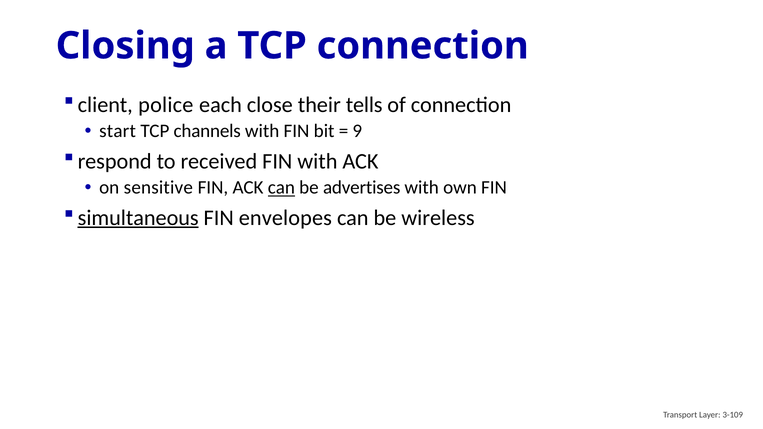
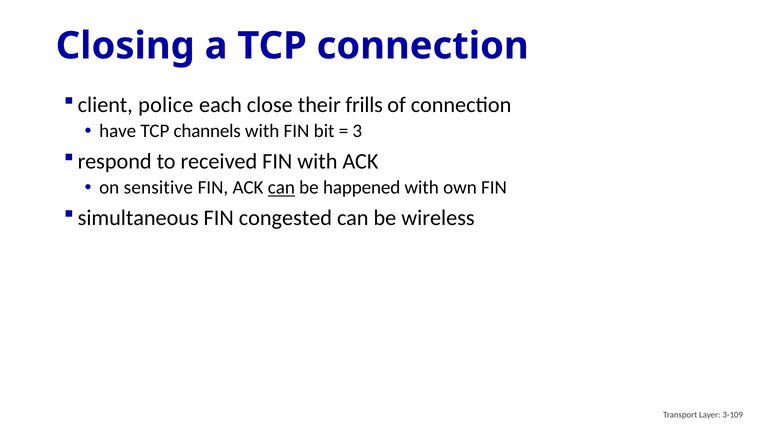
tells: tells -> frills
start: start -> have
9: 9 -> 3
advertises: advertises -> happened
simultaneous underline: present -> none
envelopes: envelopes -> congested
